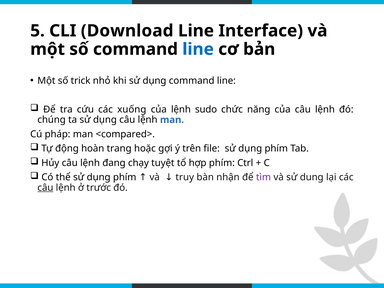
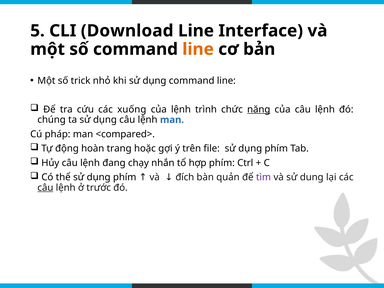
line at (198, 49) colour: blue -> orange
sudo: sudo -> trình
năng underline: none -> present
tuyệt: tuyệt -> nhắn
truy: truy -> đích
nhận: nhận -> quản
